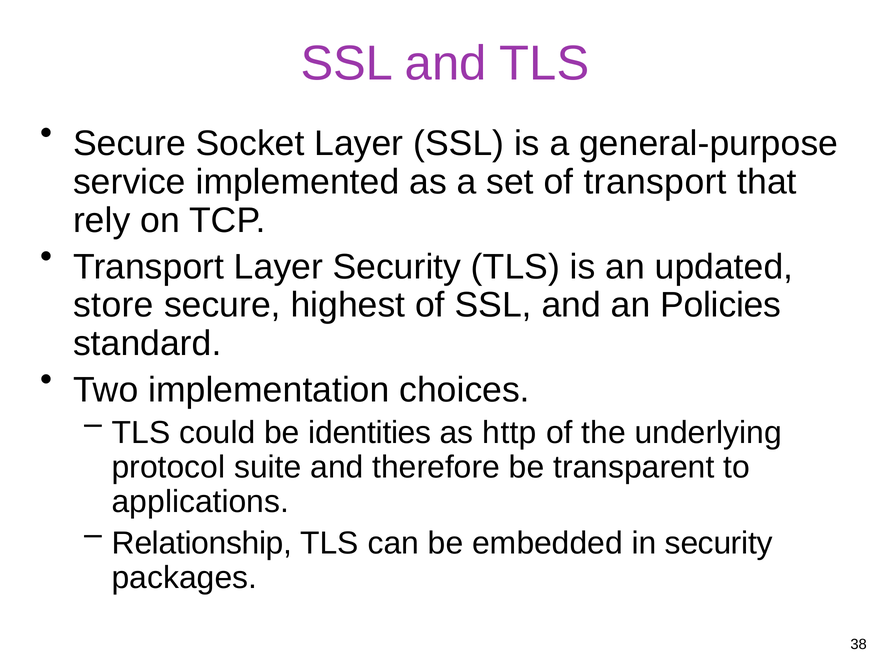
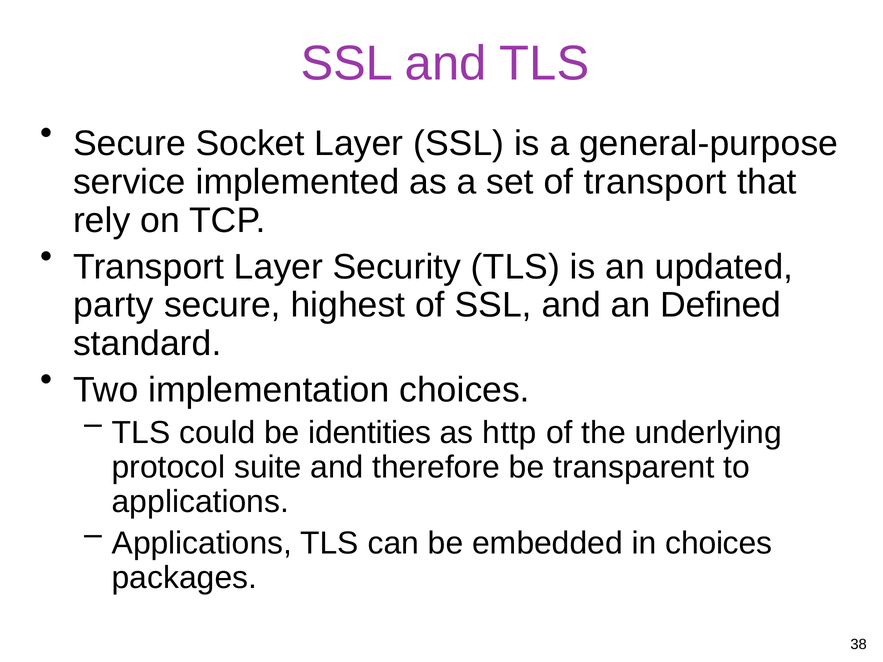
store: store -> party
Policies: Policies -> Defined
Relationship at (202, 543): Relationship -> Applications
in security: security -> choices
